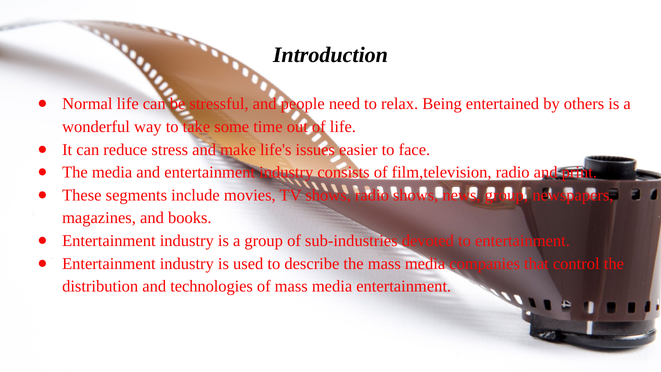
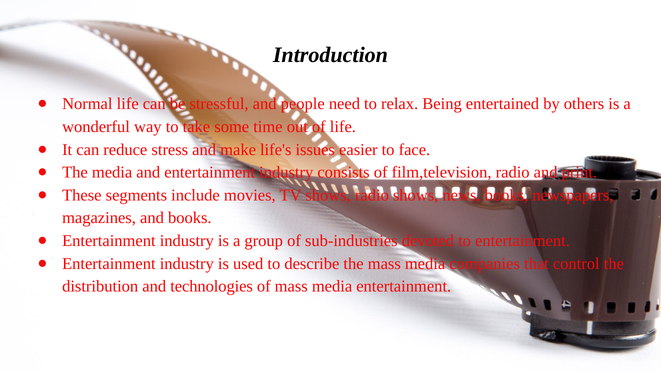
news group: group -> books
